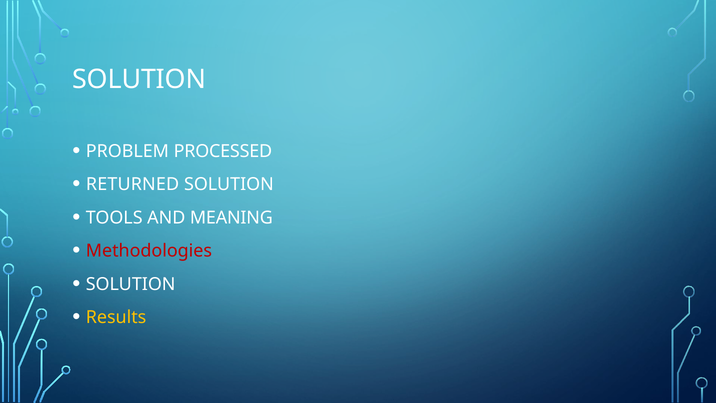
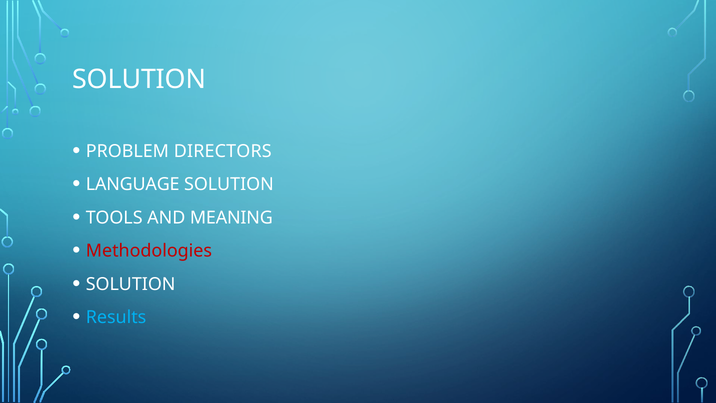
PROCESSED: PROCESSED -> DIRECTORS
RETURNED: RETURNED -> LANGUAGE
Results colour: yellow -> light blue
